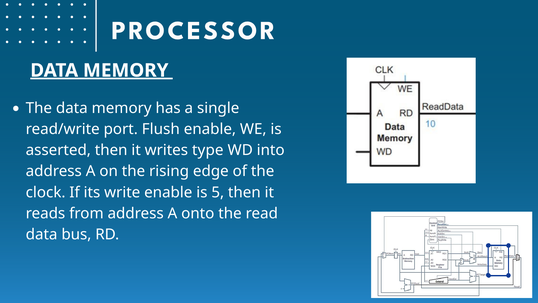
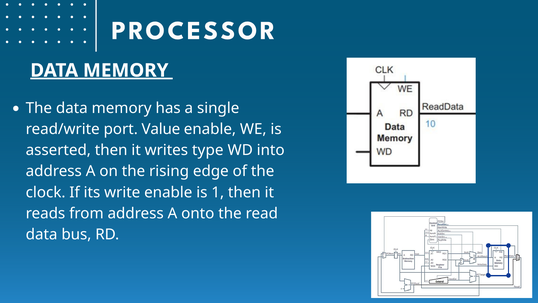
Flush: Flush -> Value
5: 5 -> 1
